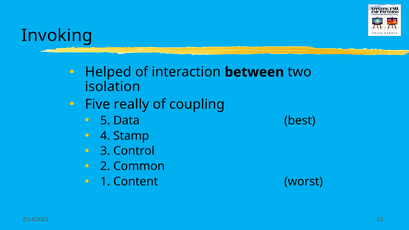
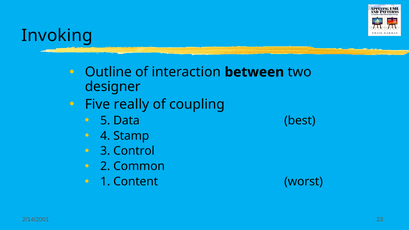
Helped: Helped -> Outline
isolation: isolation -> designer
